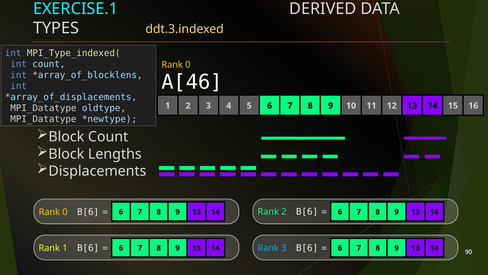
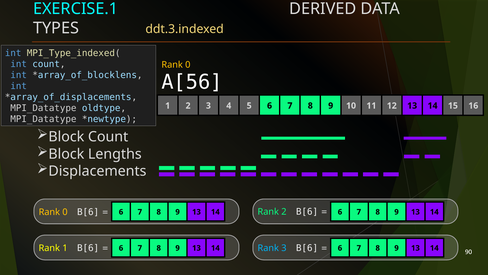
A[46: A[46 -> A[56
